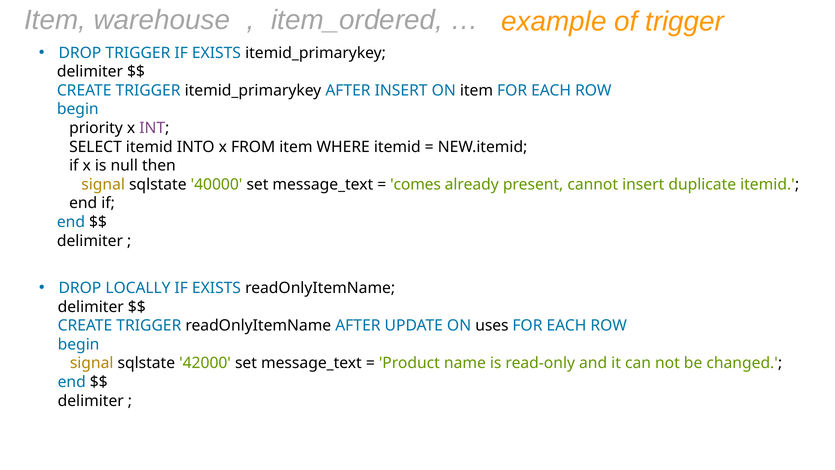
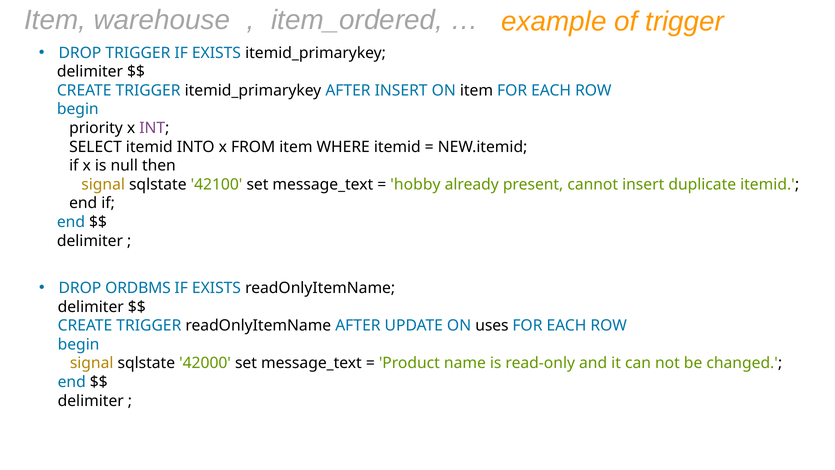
40000: 40000 -> 42100
comes: comes -> hobby
LOCALLY: LOCALLY -> ORDBMS
